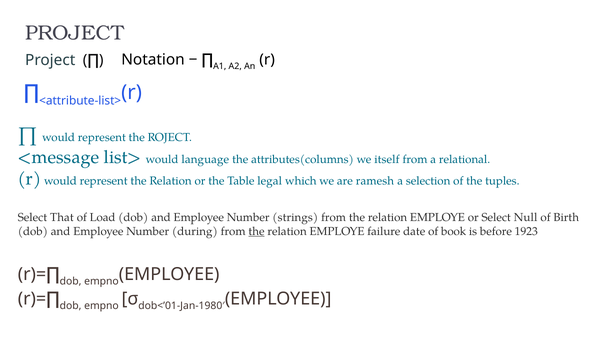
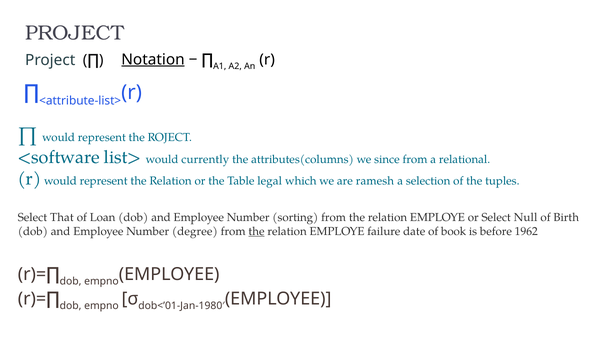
Notation underline: none -> present
<message: <message -> <software
language: language -> currently
itself: itself -> since
Load: Load -> Loan
strings: strings -> sorting
during: during -> degree
1923: 1923 -> 1962
